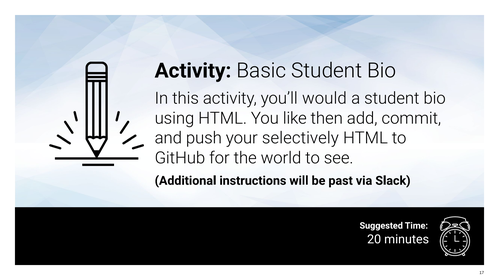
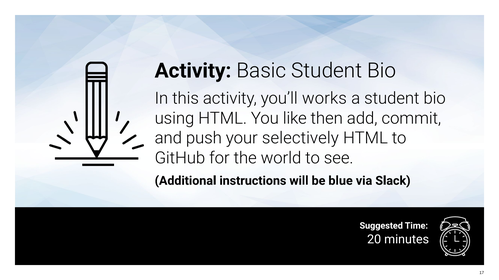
would: would -> works
past: past -> blue
